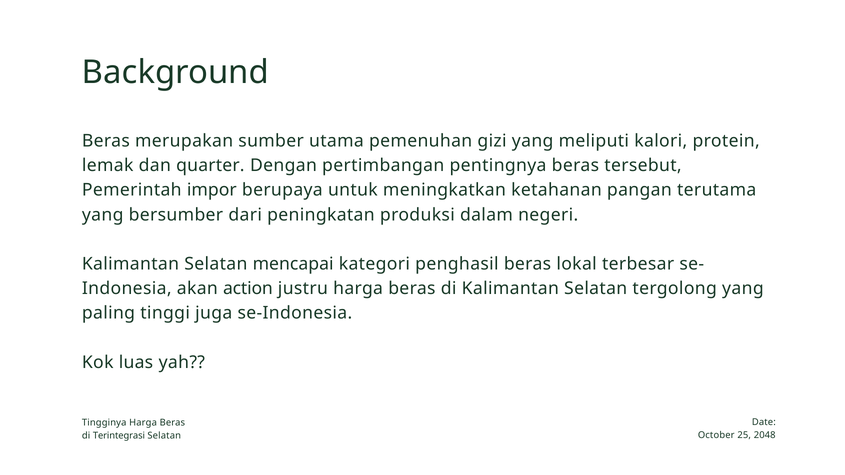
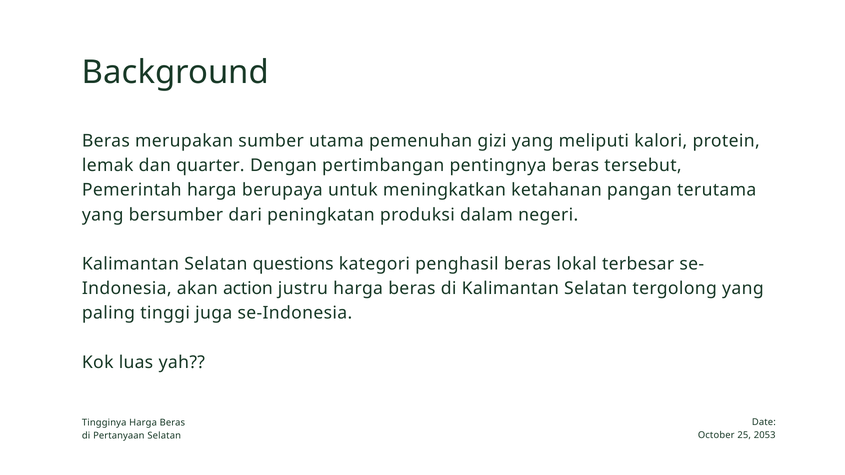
Pemerintah impor: impor -> harga
mencapai: mencapai -> questions
2048: 2048 -> 2053
Terintegrasi: Terintegrasi -> Pertanyaan
